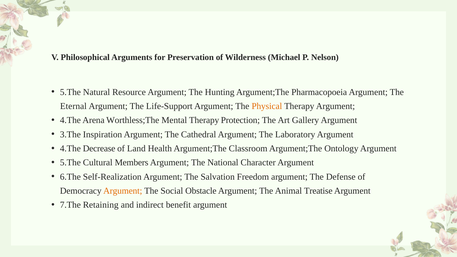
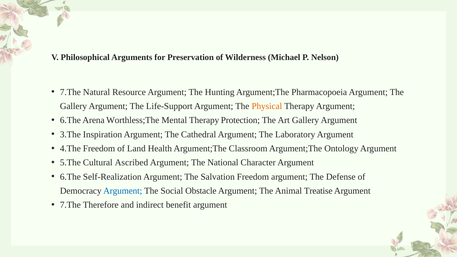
5.The at (70, 92): 5.The -> 7.The
Eternal at (73, 106): Eternal -> Gallery
4.The at (70, 120): 4.The -> 6.The
4.The Decrease: Decrease -> Freedom
Members: Members -> Ascribed
Argument at (123, 191) colour: orange -> blue
Retaining: Retaining -> Therefore
